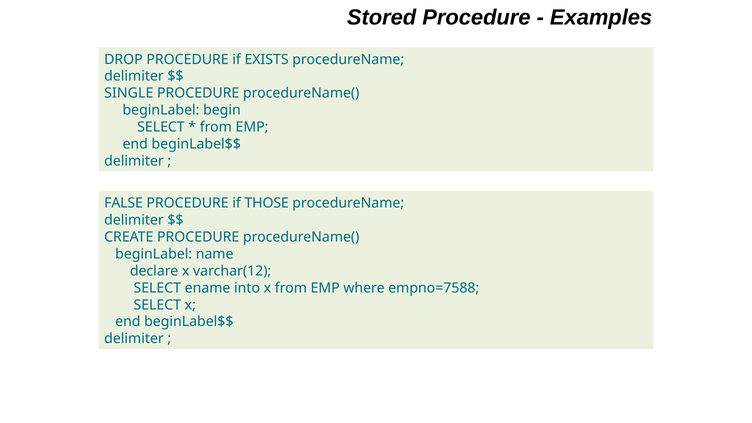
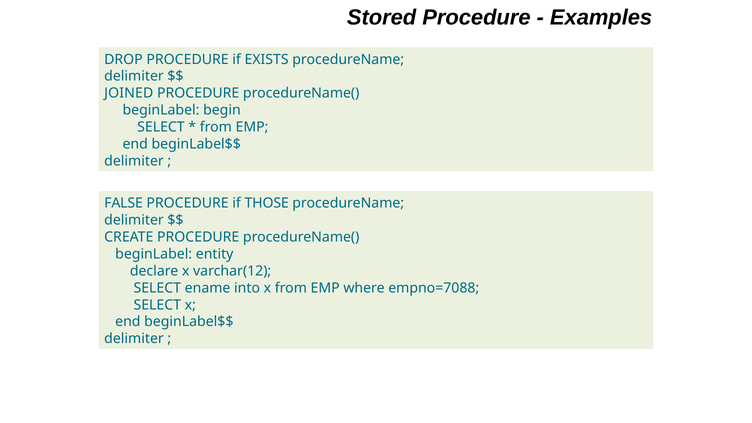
SINGLE: SINGLE -> JOINED
name: name -> entity
empno=7588: empno=7588 -> empno=7088
